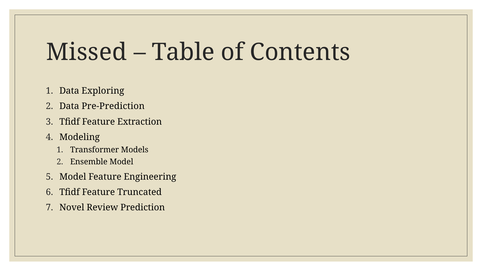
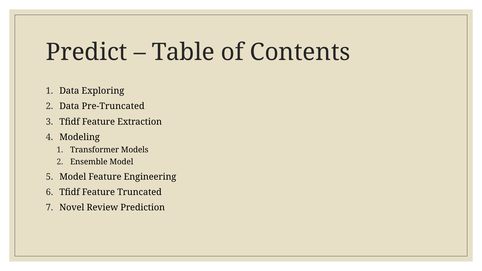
Missed: Missed -> Predict
Pre-Prediction: Pre-Prediction -> Pre-Truncated
